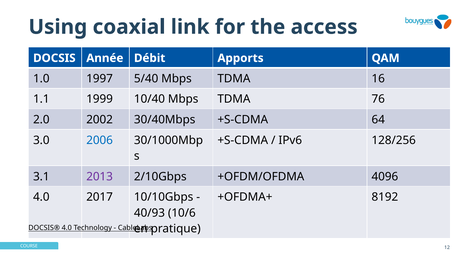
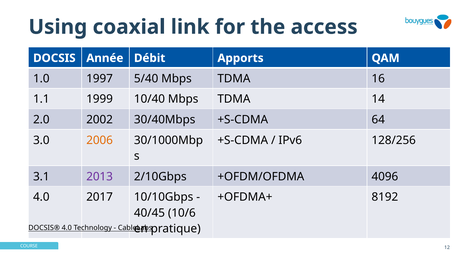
76: 76 -> 14
2006 colour: blue -> orange
40/93: 40/93 -> 40/45
